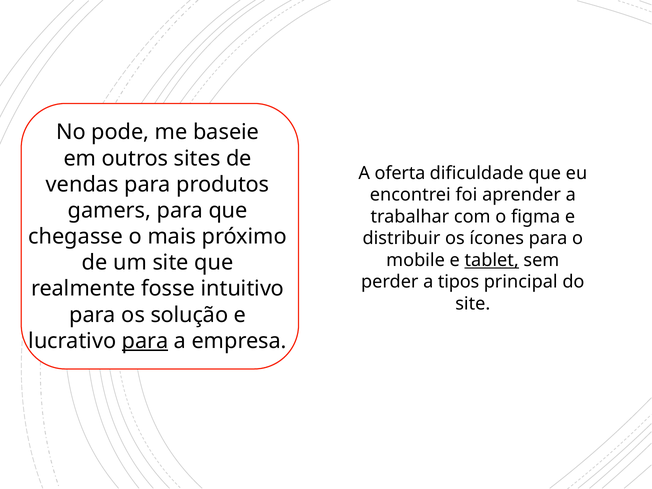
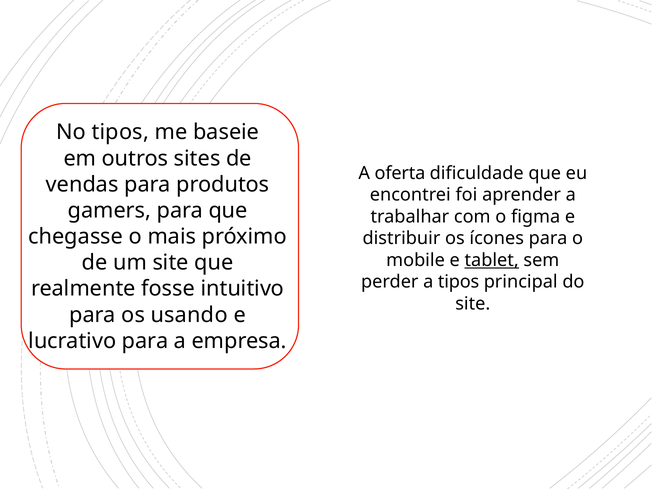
No pode: pode -> tipos
solução: solução -> usando
para at (145, 341) underline: present -> none
